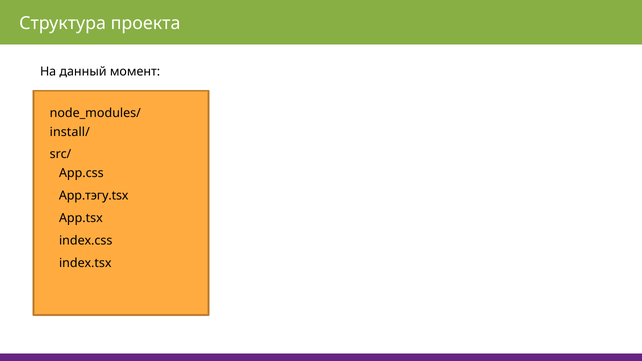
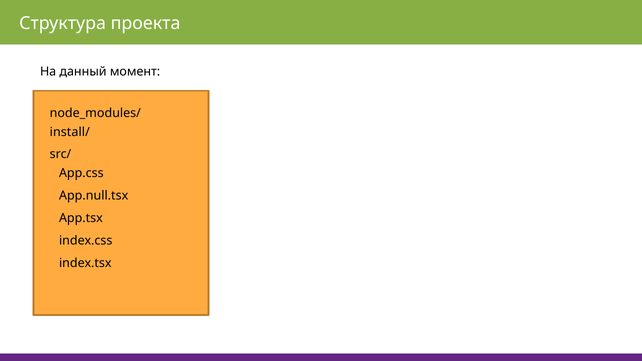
App.тэгу.tsx: App.тэгу.tsx -> App.null.tsx
